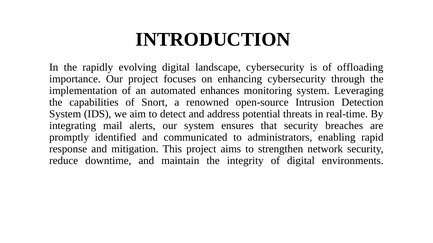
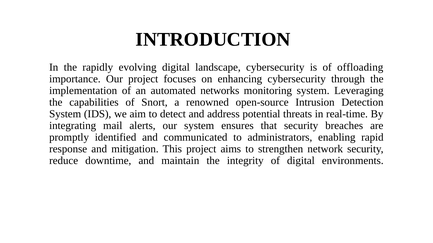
enhances: enhances -> networks
